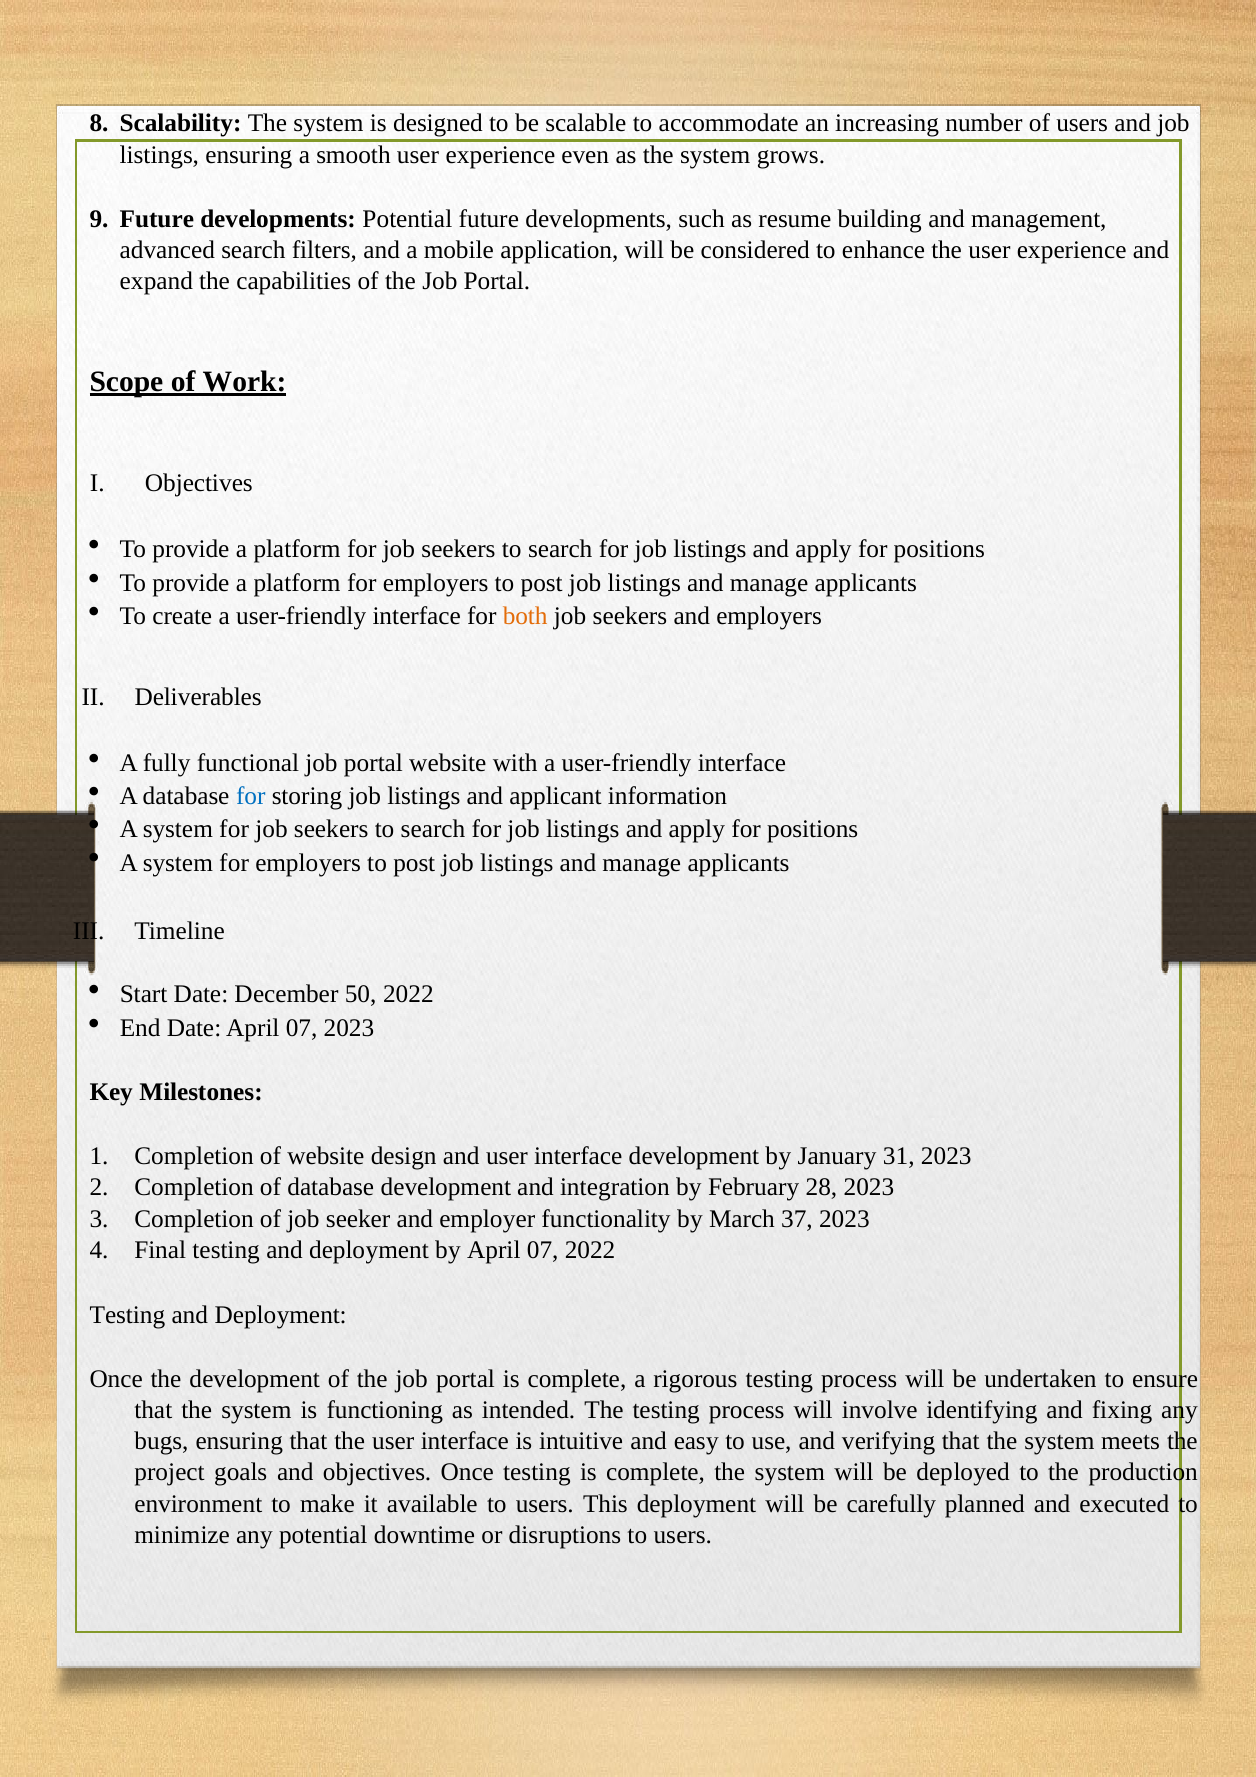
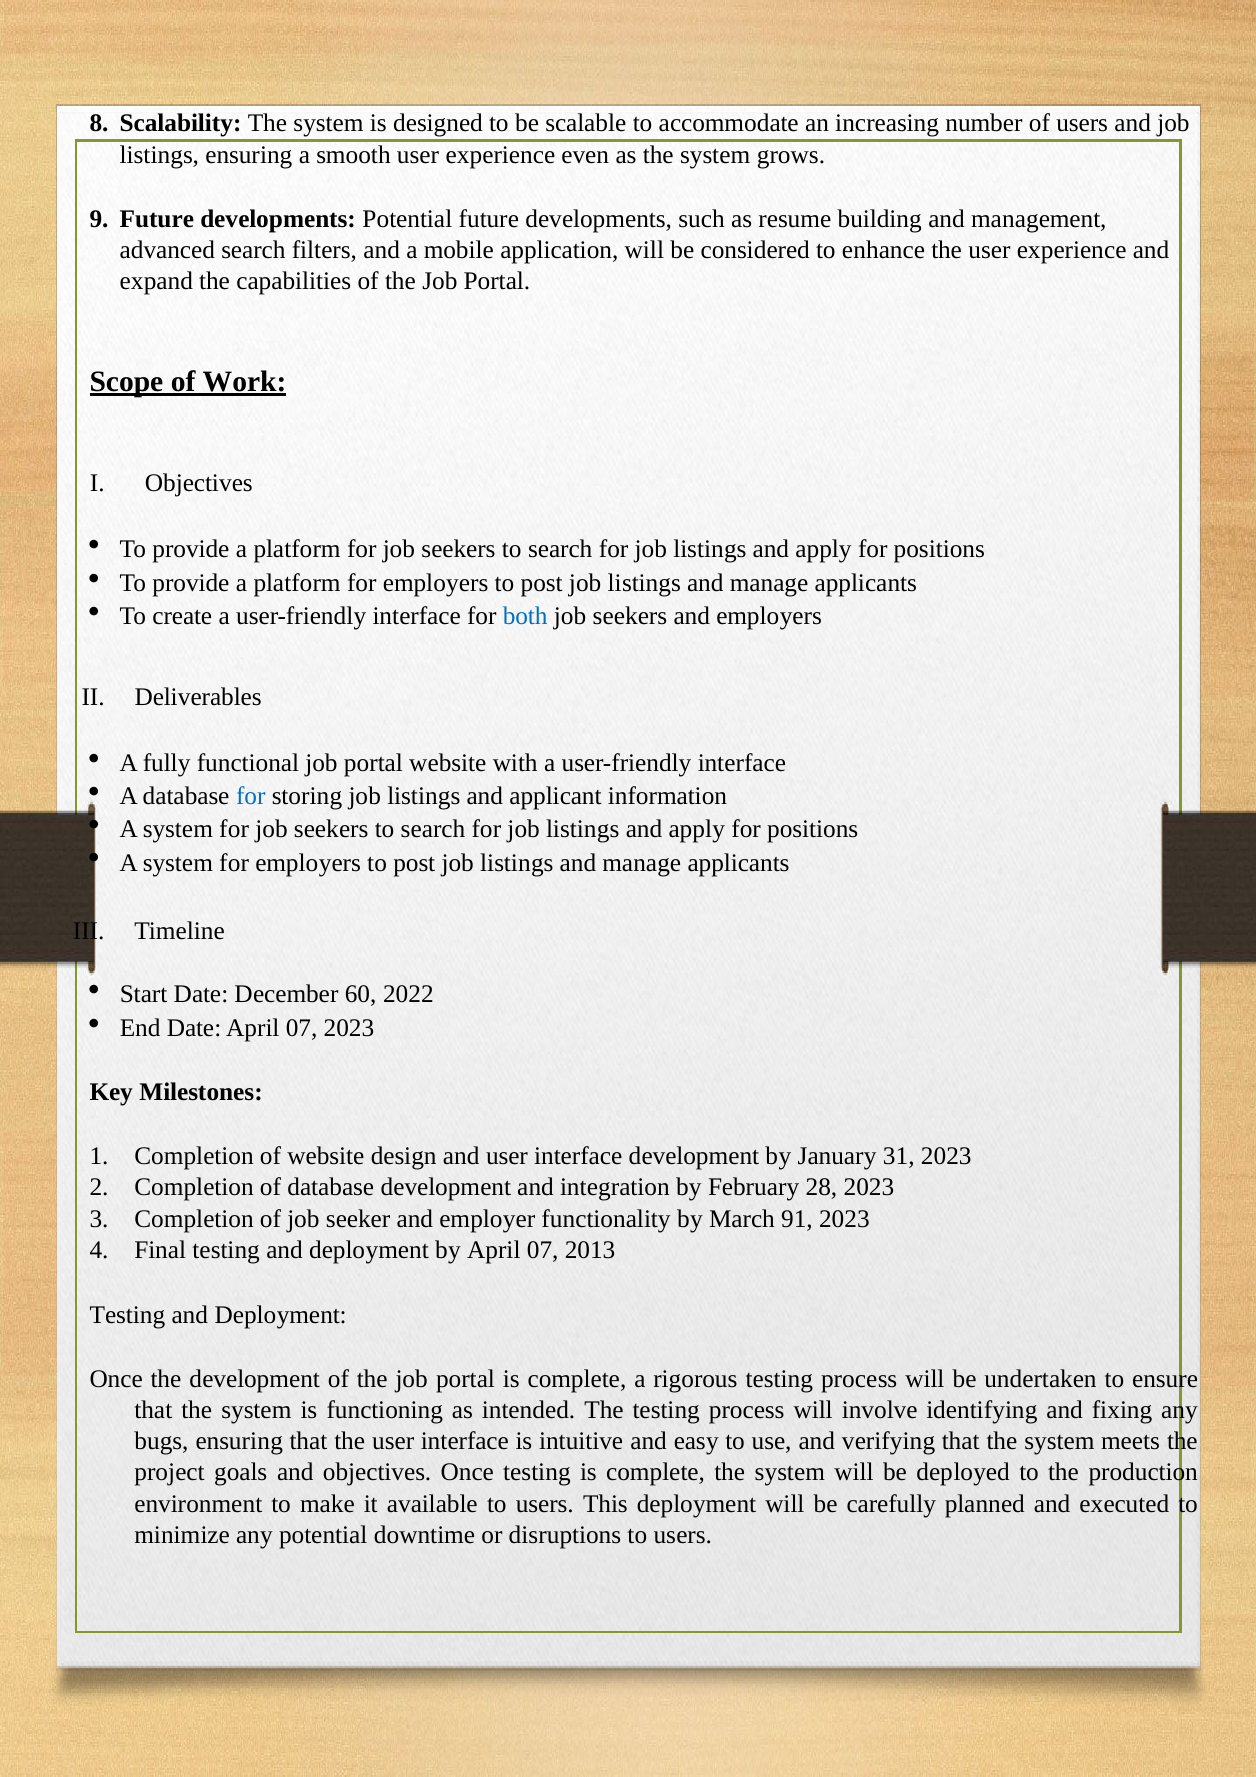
both colour: orange -> blue
50: 50 -> 60
37: 37 -> 91
07 2022: 2022 -> 2013
